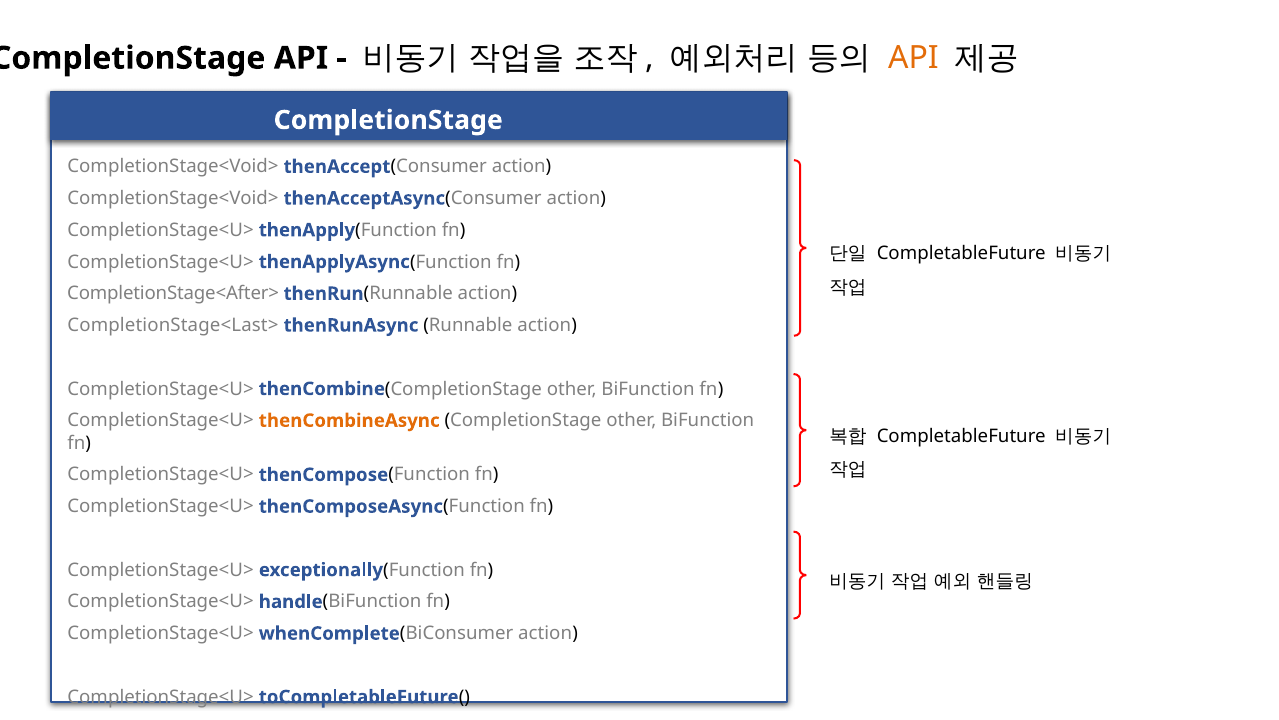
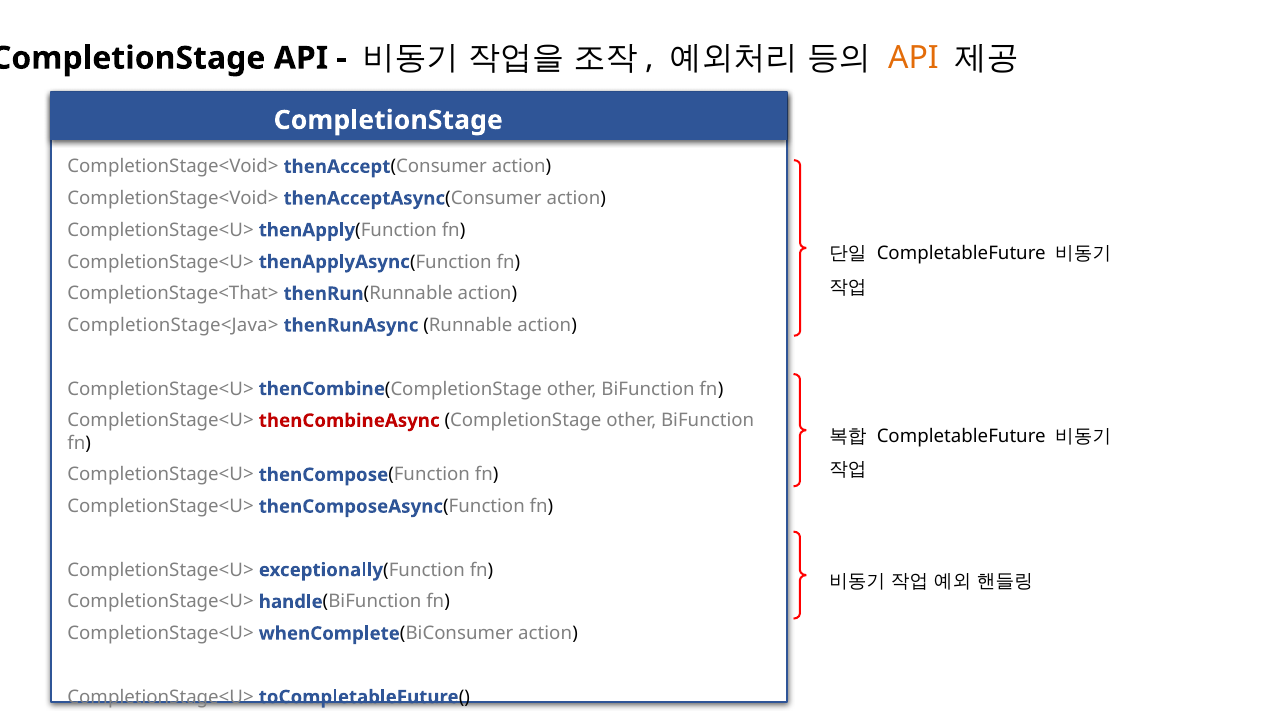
CompletionStage<After>: CompletionStage<After> -> CompletionStage<That>
CompletionStage<Last>: CompletionStage<Last> -> CompletionStage<Java>
thenCombineAsync colour: orange -> red
